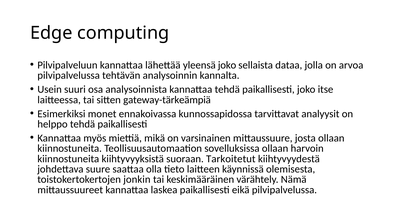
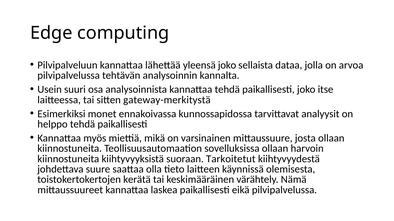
gateway-tärkeämpiä: gateway-tärkeämpiä -> gateway-merkitystä
jonkin: jonkin -> kerätä
